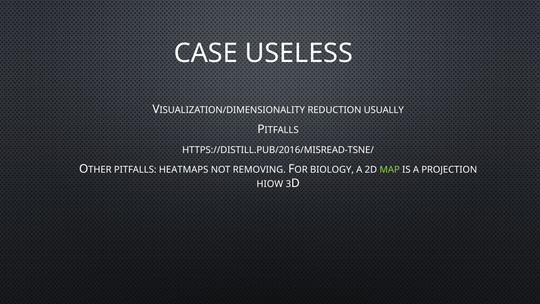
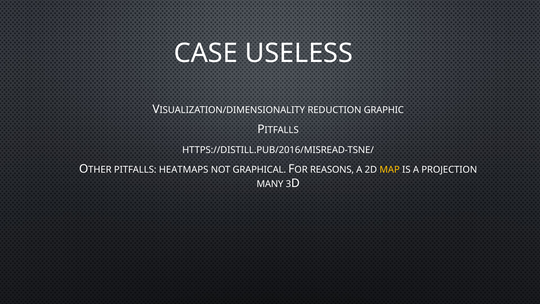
USUALLY: USUALLY -> GRAPHIC
REMOVING: REMOVING -> GRAPHICAL
BIOLOGY: BIOLOGY -> REASONS
MAP colour: light green -> yellow
HIOW: HIOW -> MANY
